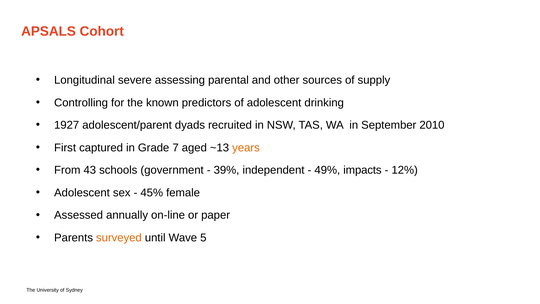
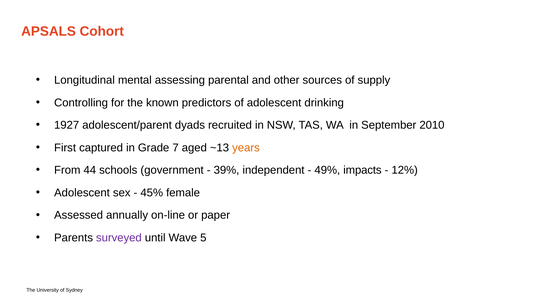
severe: severe -> mental
43: 43 -> 44
surveyed colour: orange -> purple
